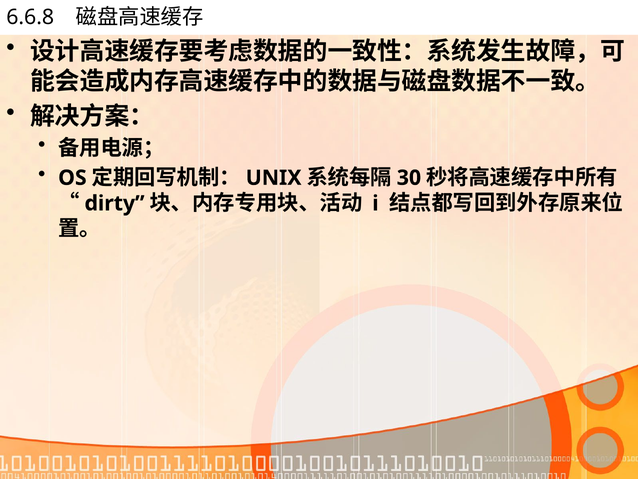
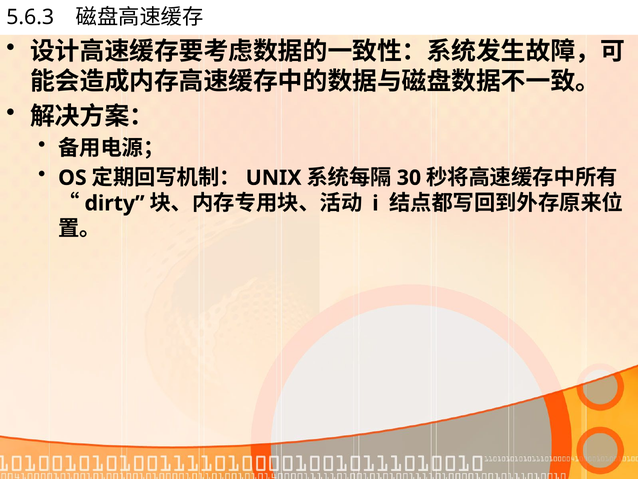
6.6.8: 6.6.8 -> 5.6.3
